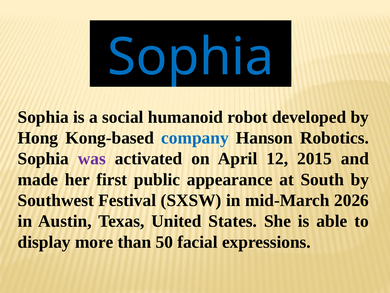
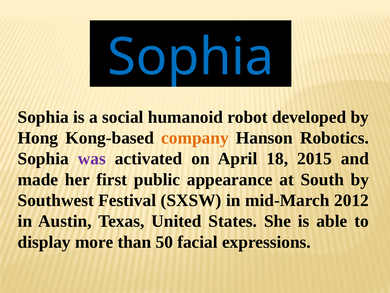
company colour: blue -> orange
12: 12 -> 18
2026: 2026 -> 2012
